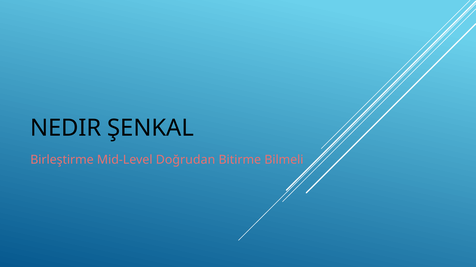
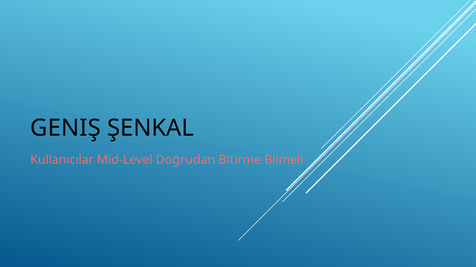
NEDIR: NEDIR -> GENIŞ
Birleştirme: Birleştirme -> Kullanıcılar
